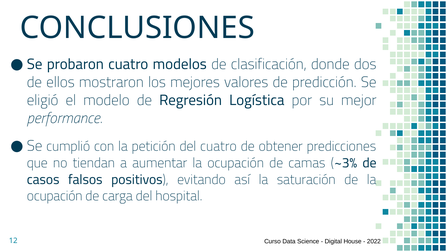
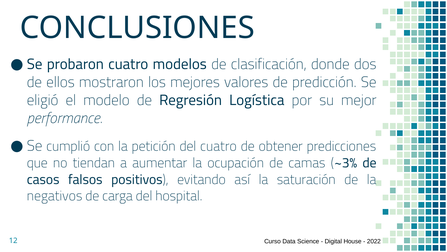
ocupación at (55, 195): ocupación -> negativos
